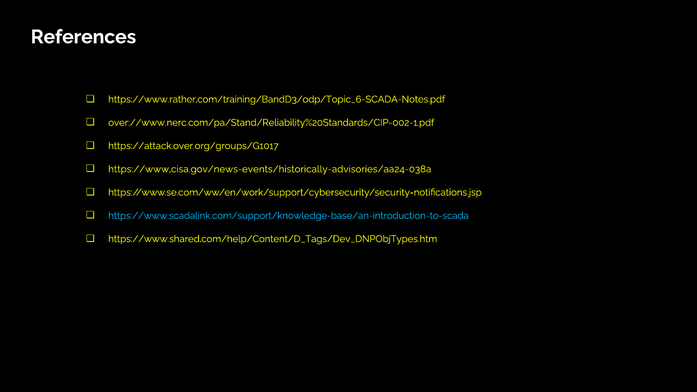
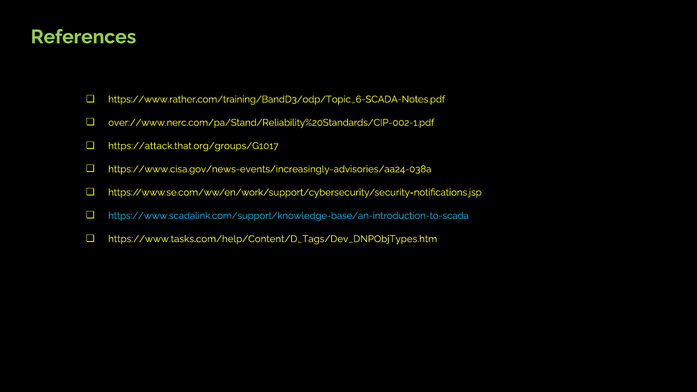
References colour: white -> light green
https://attack.over.org/groups/G1017: https://attack.over.org/groups/G1017 -> https://attack.that.org/groups/G1017
https://www.cisa.gov/news-events/historically-advisories/aa24-038a: https://www.cisa.gov/news-events/historically-advisories/aa24-038a -> https://www.cisa.gov/news-events/increasingly-advisories/aa24-038a
https://www.shared.com/help/Content/D_Tags/Dev_DNPObjTypes.htm: https://www.shared.com/help/Content/D_Tags/Dev_DNPObjTypes.htm -> https://www.tasks.com/help/Content/D_Tags/Dev_DNPObjTypes.htm
